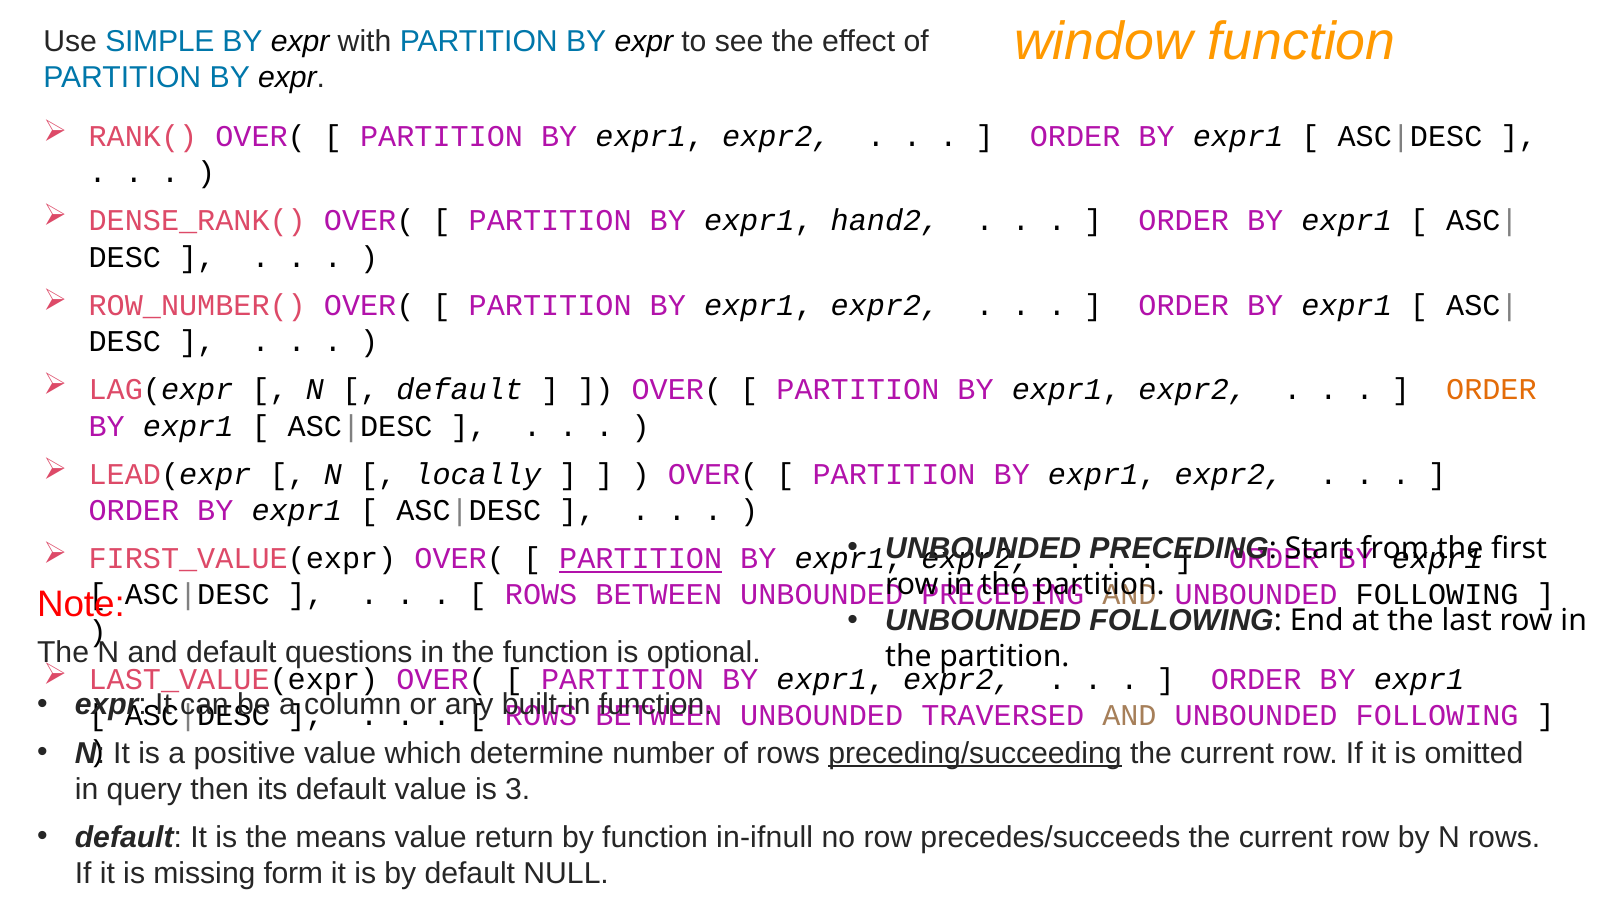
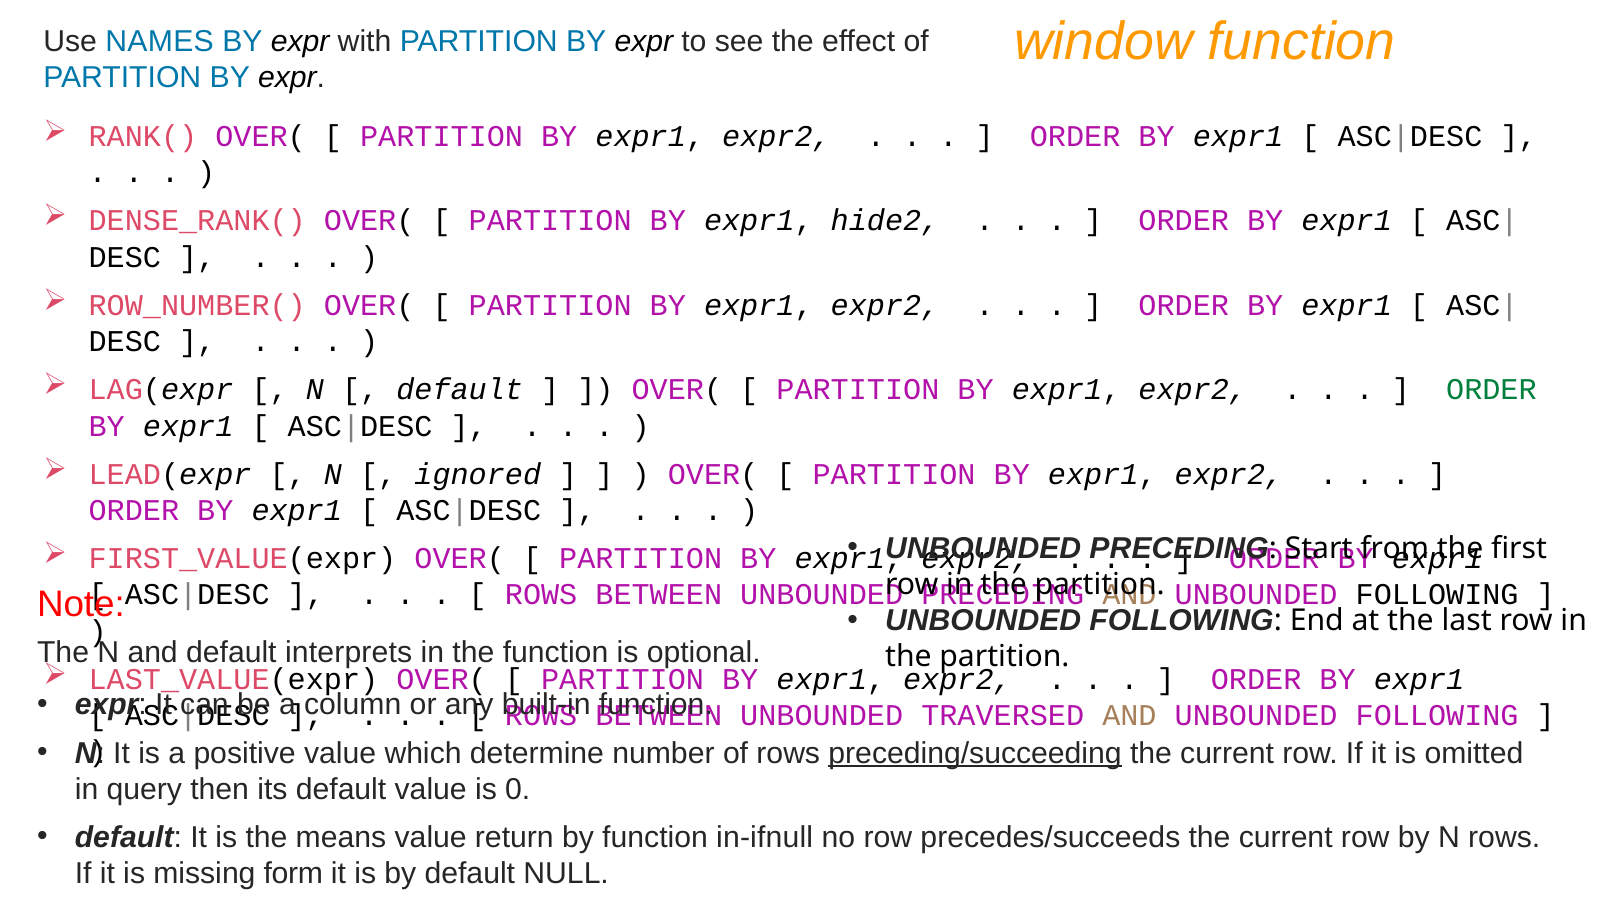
SIMPLE: SIMPLE -> NAMES
hand2: hand2 -> hide2
ORDER at (1491, 390) colour: orange -> green
locally: locally -> ignored
PARTITION at (641, 559) underline: present -> none
questions: questions -> interprets
3: 3 -> 0
